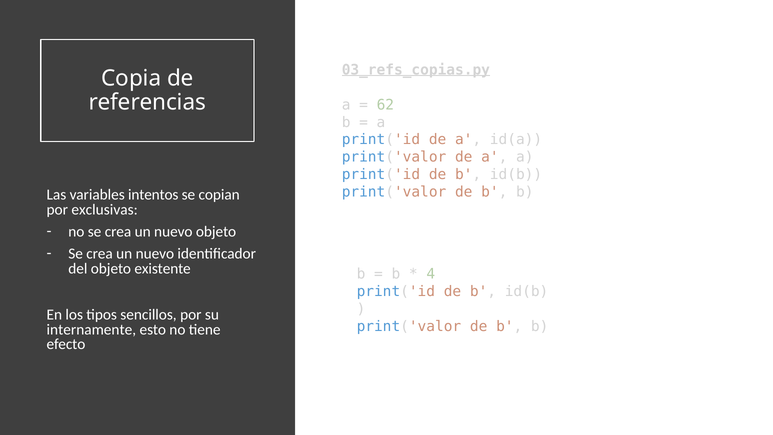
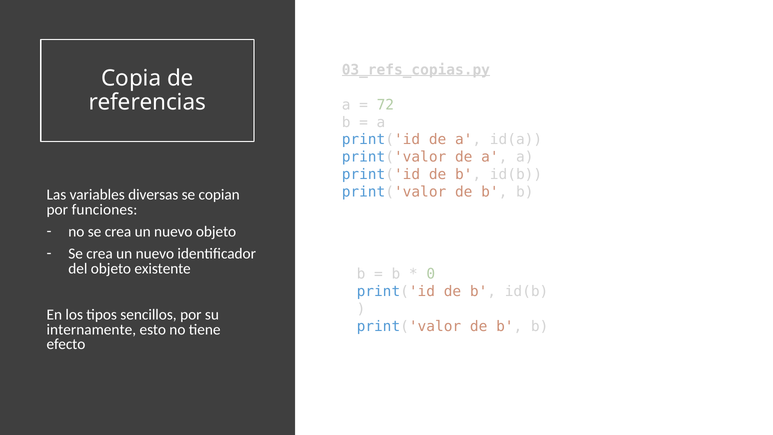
62: 62 -> 72
intentos: intentos -> diversas
exclusivas: exclusivas -> funciones
4: 4 -> 0
